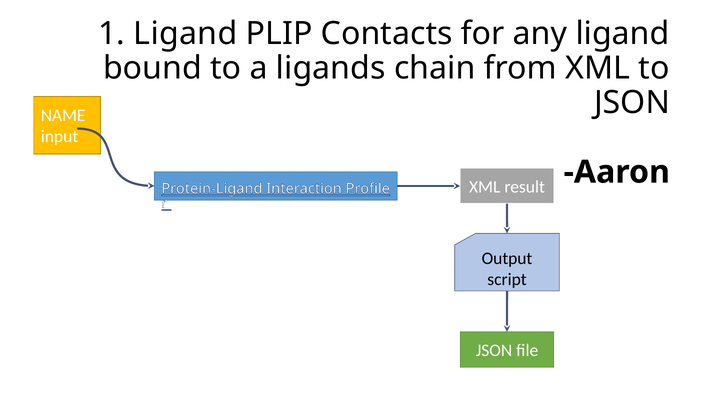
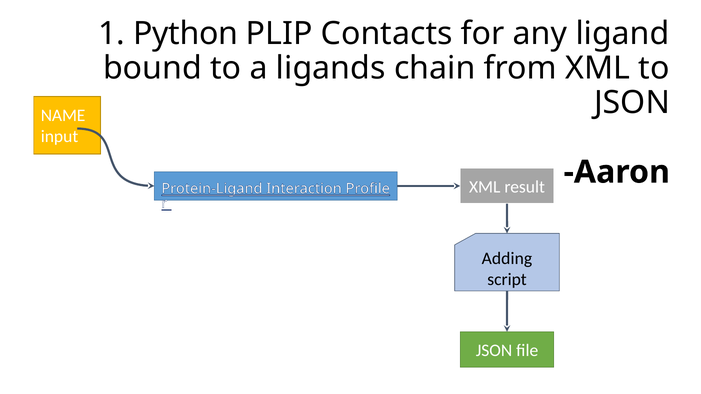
1 Ligand: Ligand -> Python
Output: Output -> Adding
